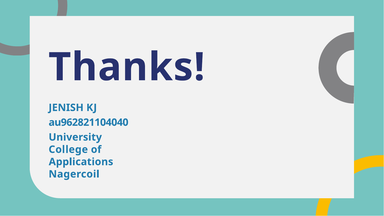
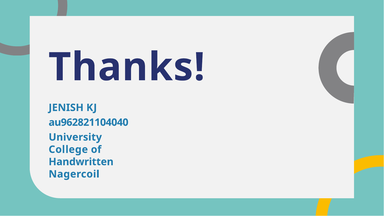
Applications: Applications -> Handwritten
